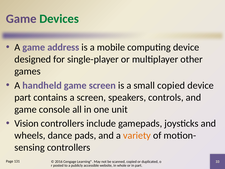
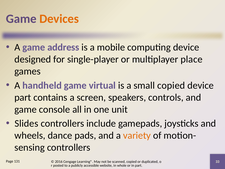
Devices colour: green -> orange
other: other -> place
game screen: screen -> virtual
Vision: Vision -> Slides
